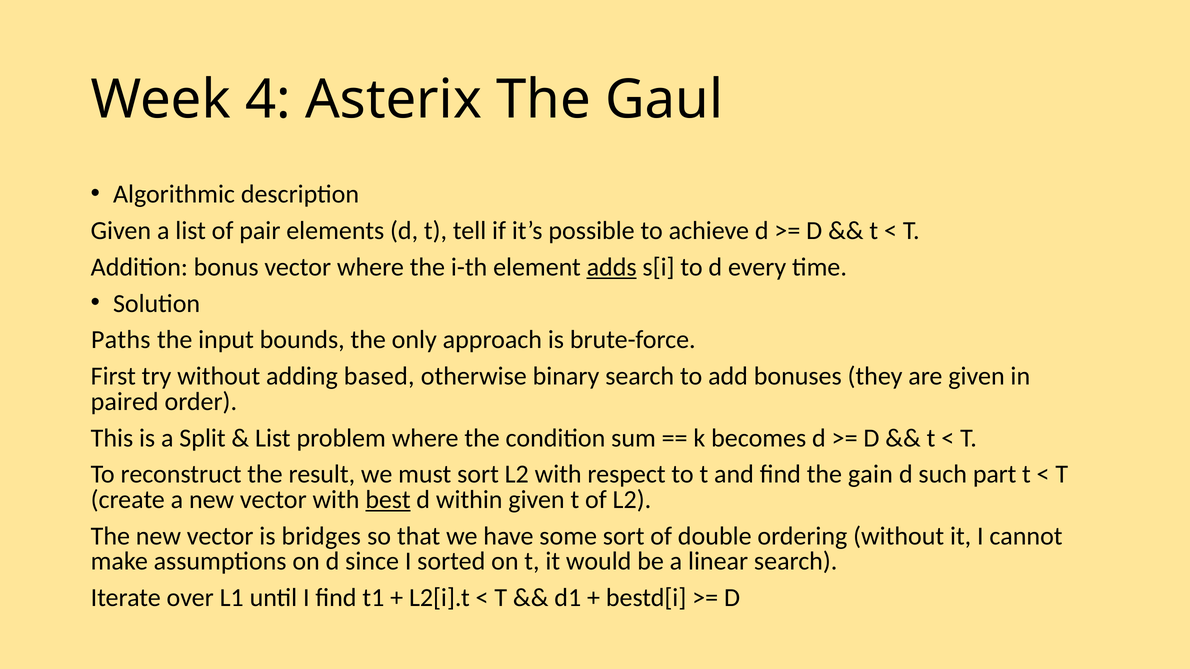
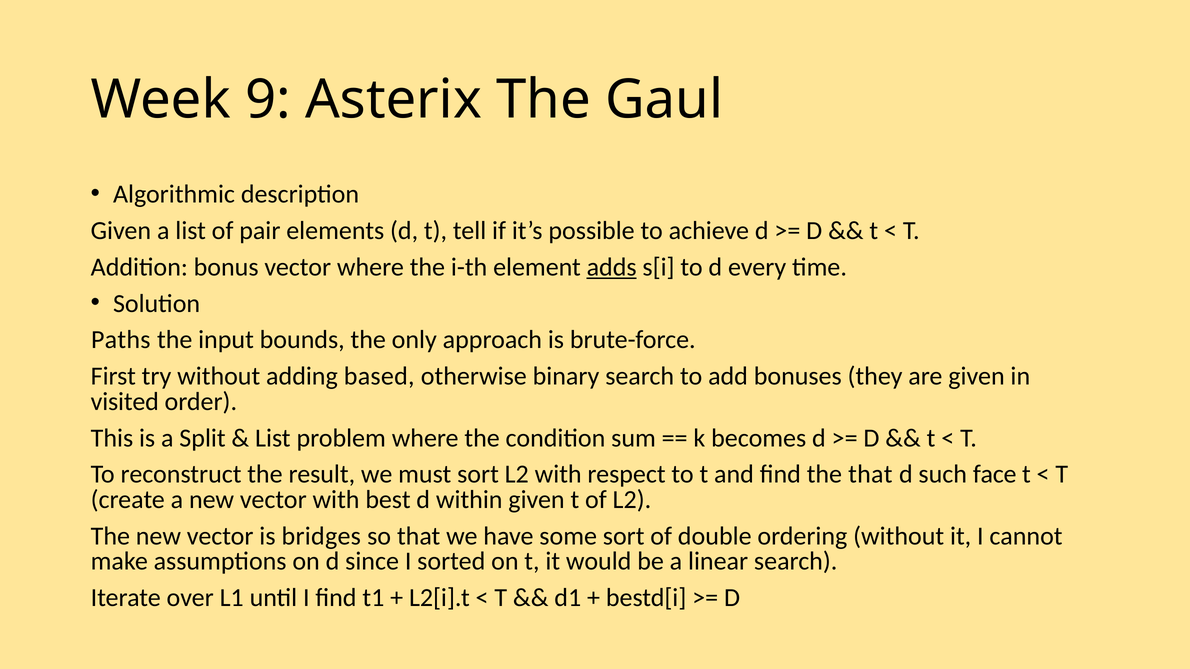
4: 4 -> 9
paired: paired -> visited
the gain: gain -> that
part: part -> face
best underline: present -> none
